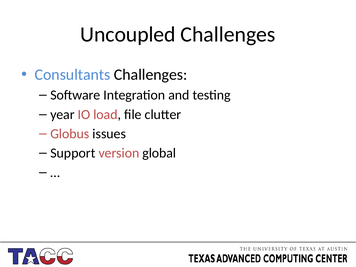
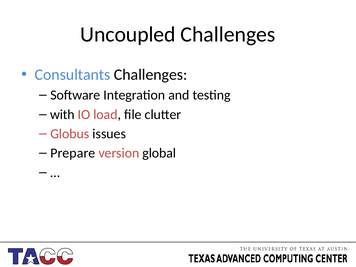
year: year -> with
Support: Support -> Prepare
